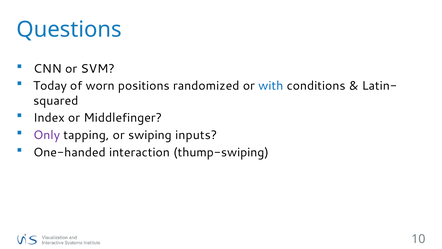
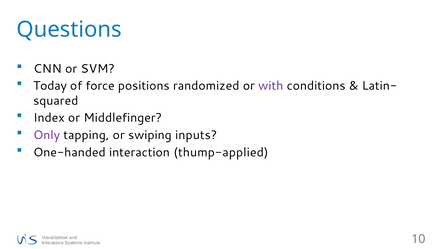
worn: worn -> force
with colour: blue -> purple
thump-swiping: thump-swiping -> thump-applied
